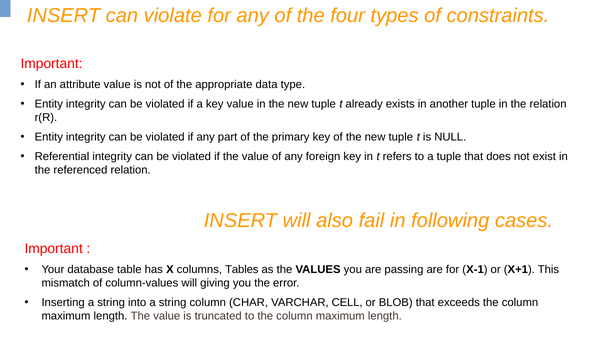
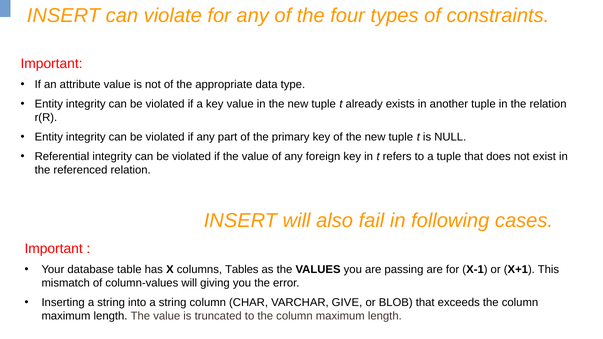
CELL: CELL -> GIVE
